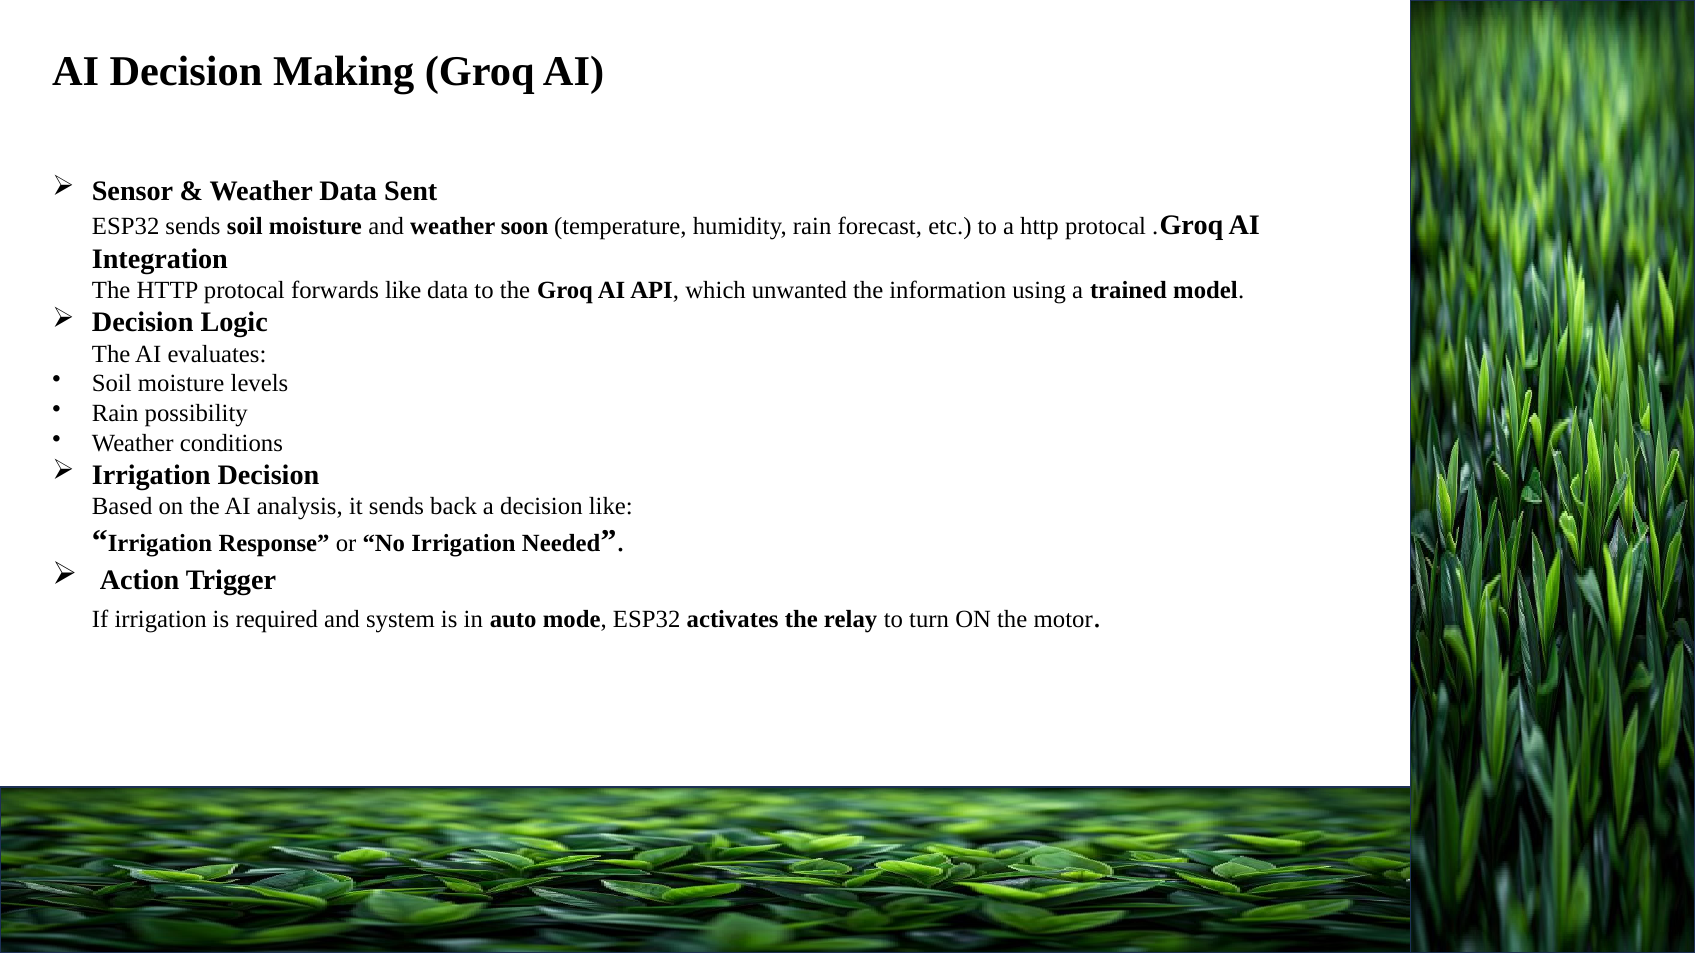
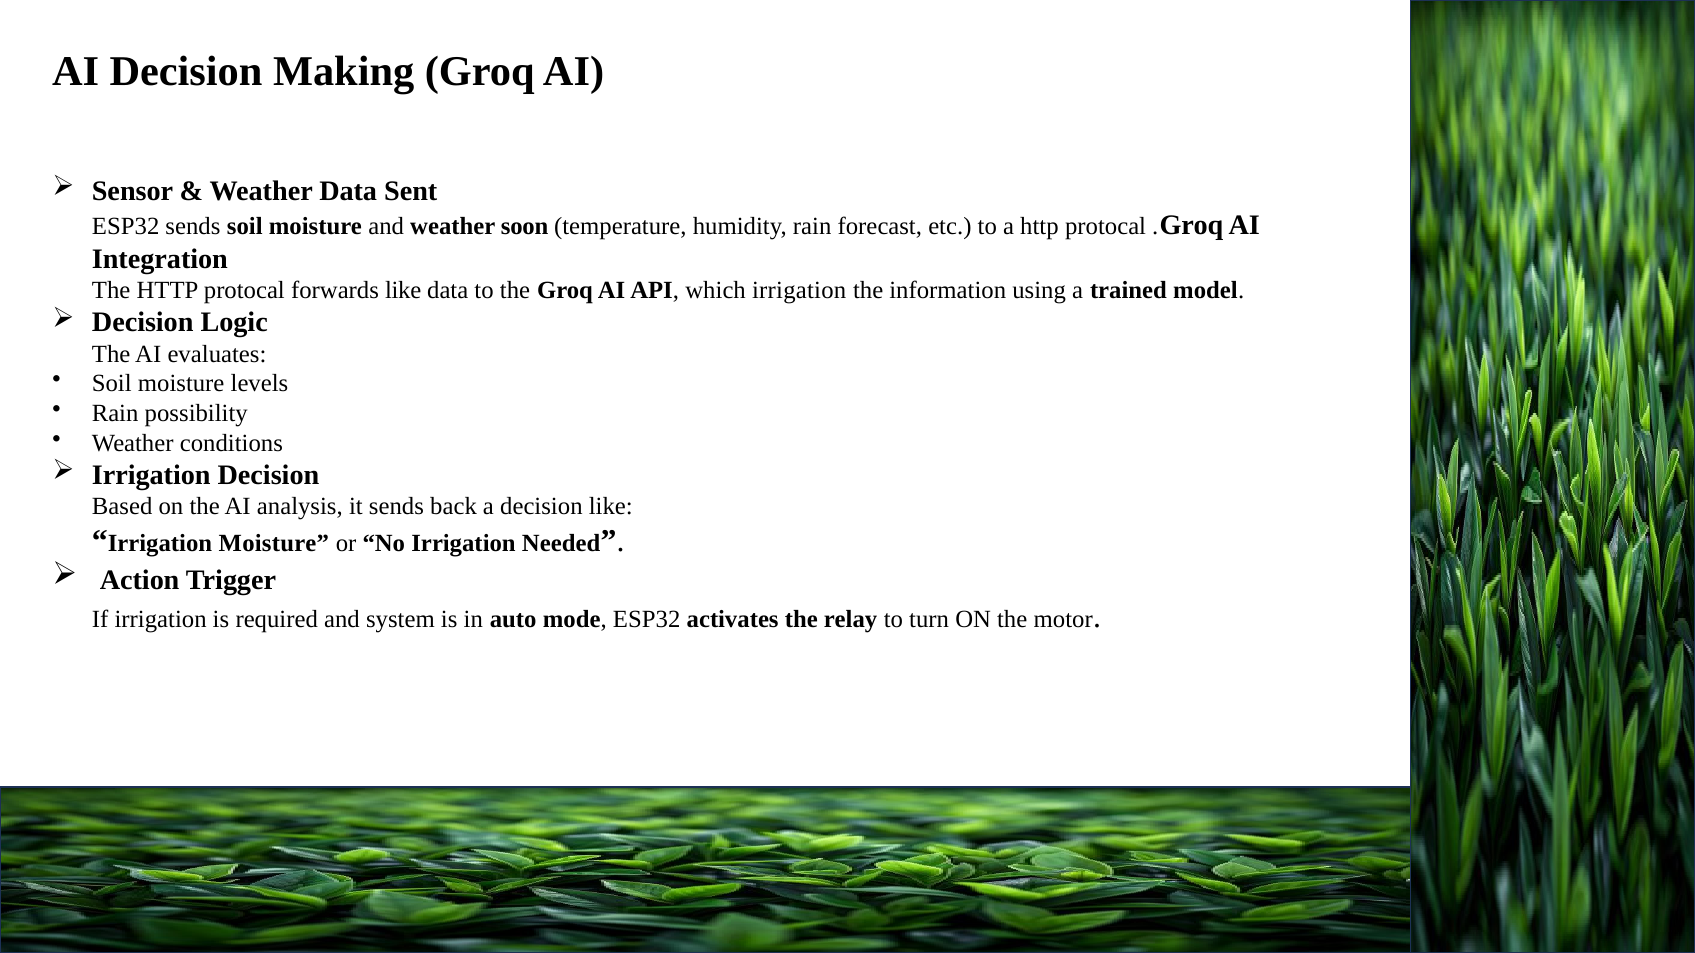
which unwanted: unwanted -> irrigation
Irrigation Response: Response -> Moisture
